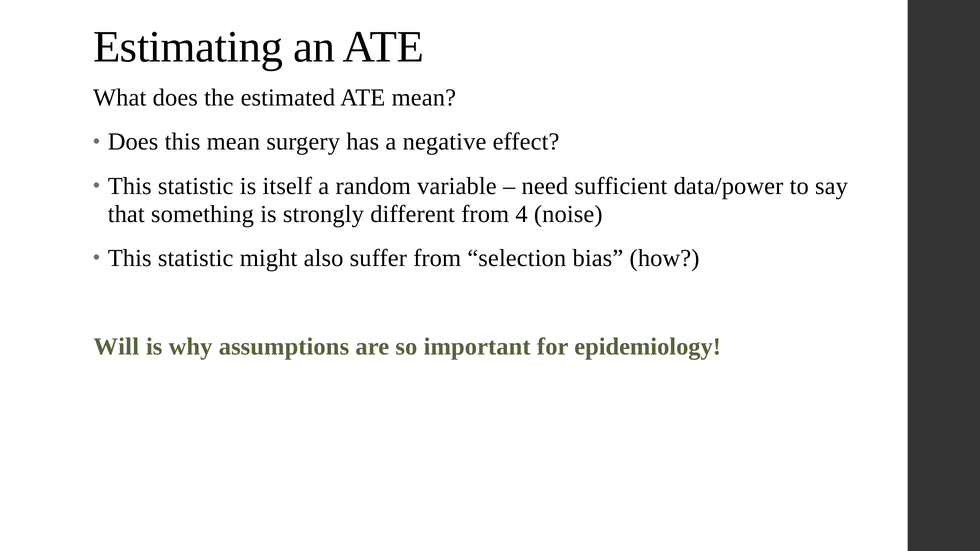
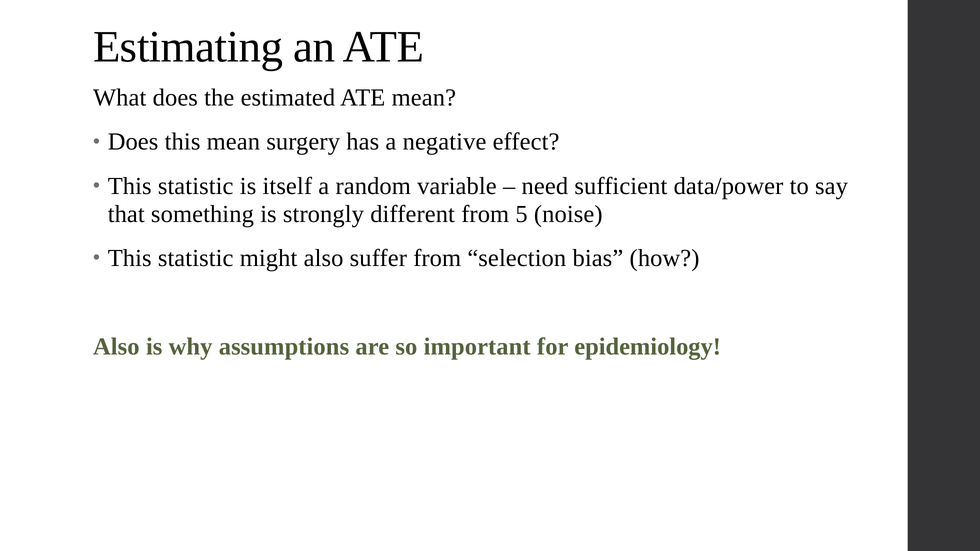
4: 4 -> 5
Will at (116, 347): Will -> Also
